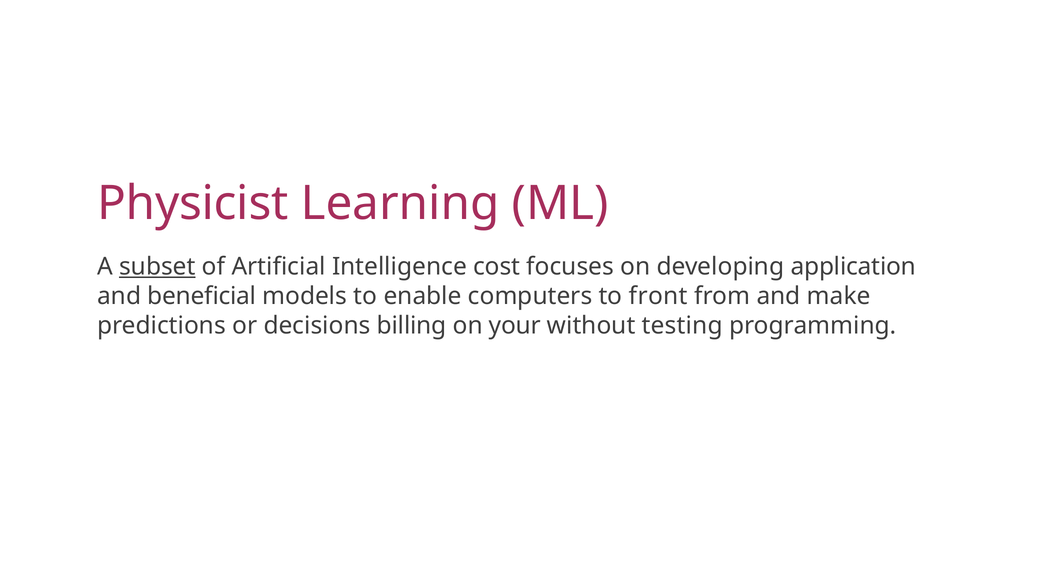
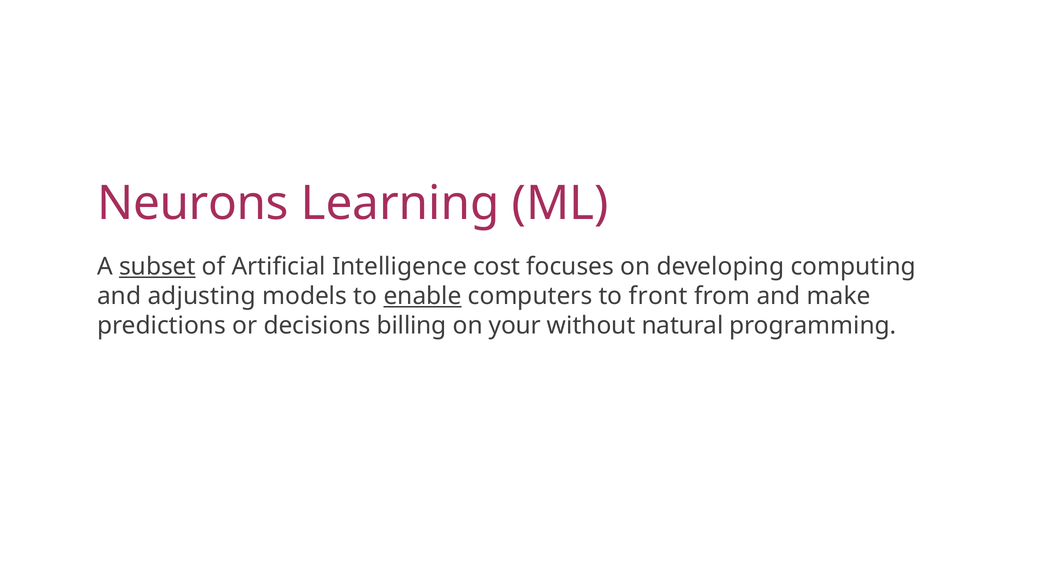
Physicist: Physicist -> Neurons
application: application -> computing
beneficial: beneficial -> adjusting
enable underline: none -> present
testing: testing -> natural
